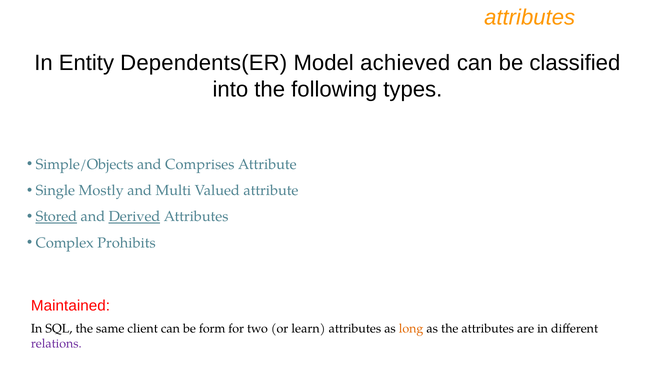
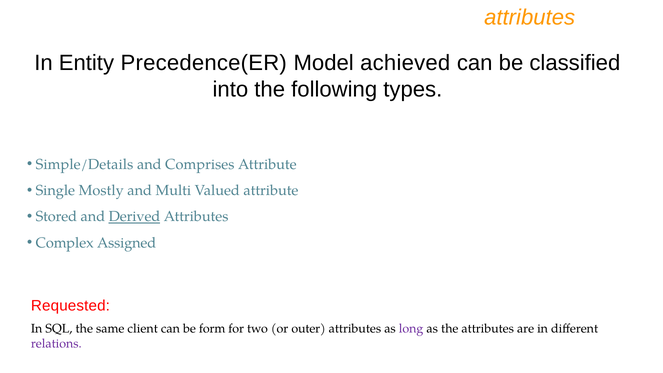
Dependents(ER: Dependents(ER -> Precedence(ER
Simple/Objects: Simple/Objects -> Simple/Details
Stored underline: present -> none
Prohibits: Prohibits -> Assigned
Maintained: Maintained -> Requested
learn: learn -> outer
long colour: orange -> purple
